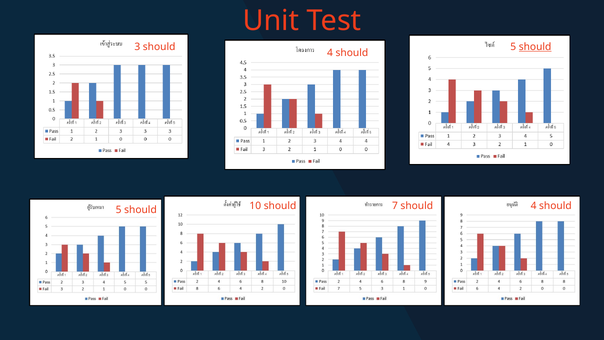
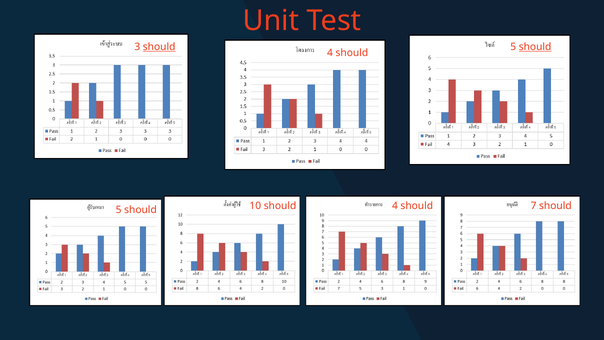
should at (159, 47) underline: none -> present
10 should 7: 7 -> 4
4 at (534, 206): 4 -> 7
